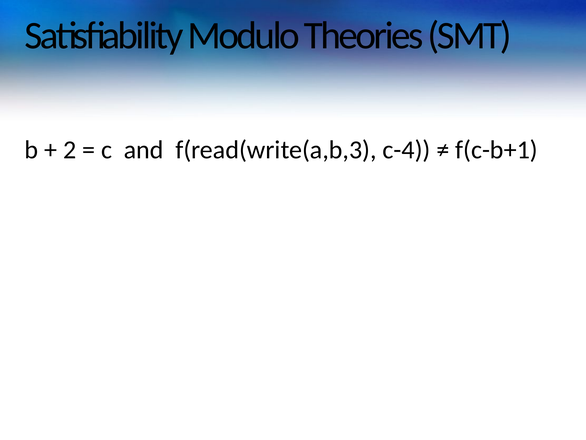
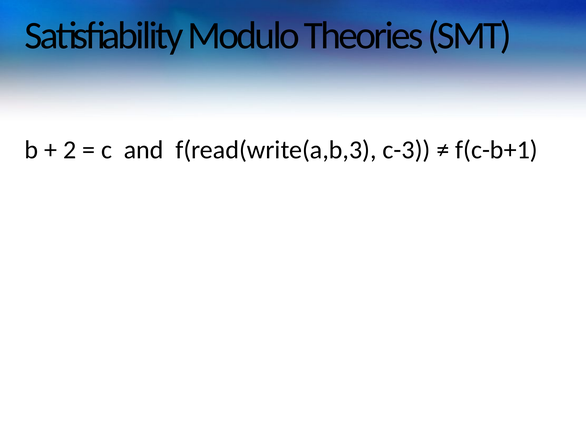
c-4: c-4 -> c-3
